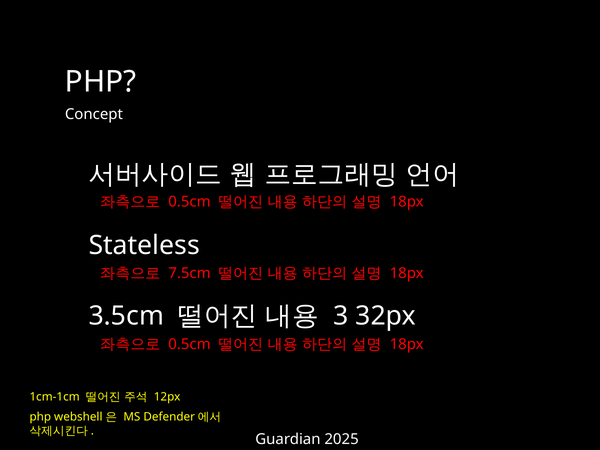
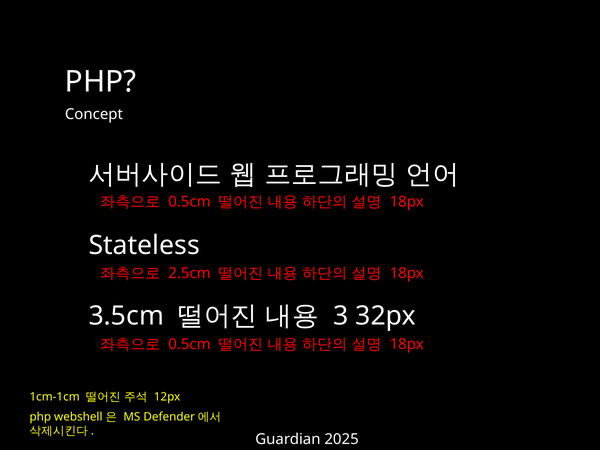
7.5cm: 7.5cm -> 2.5cm
